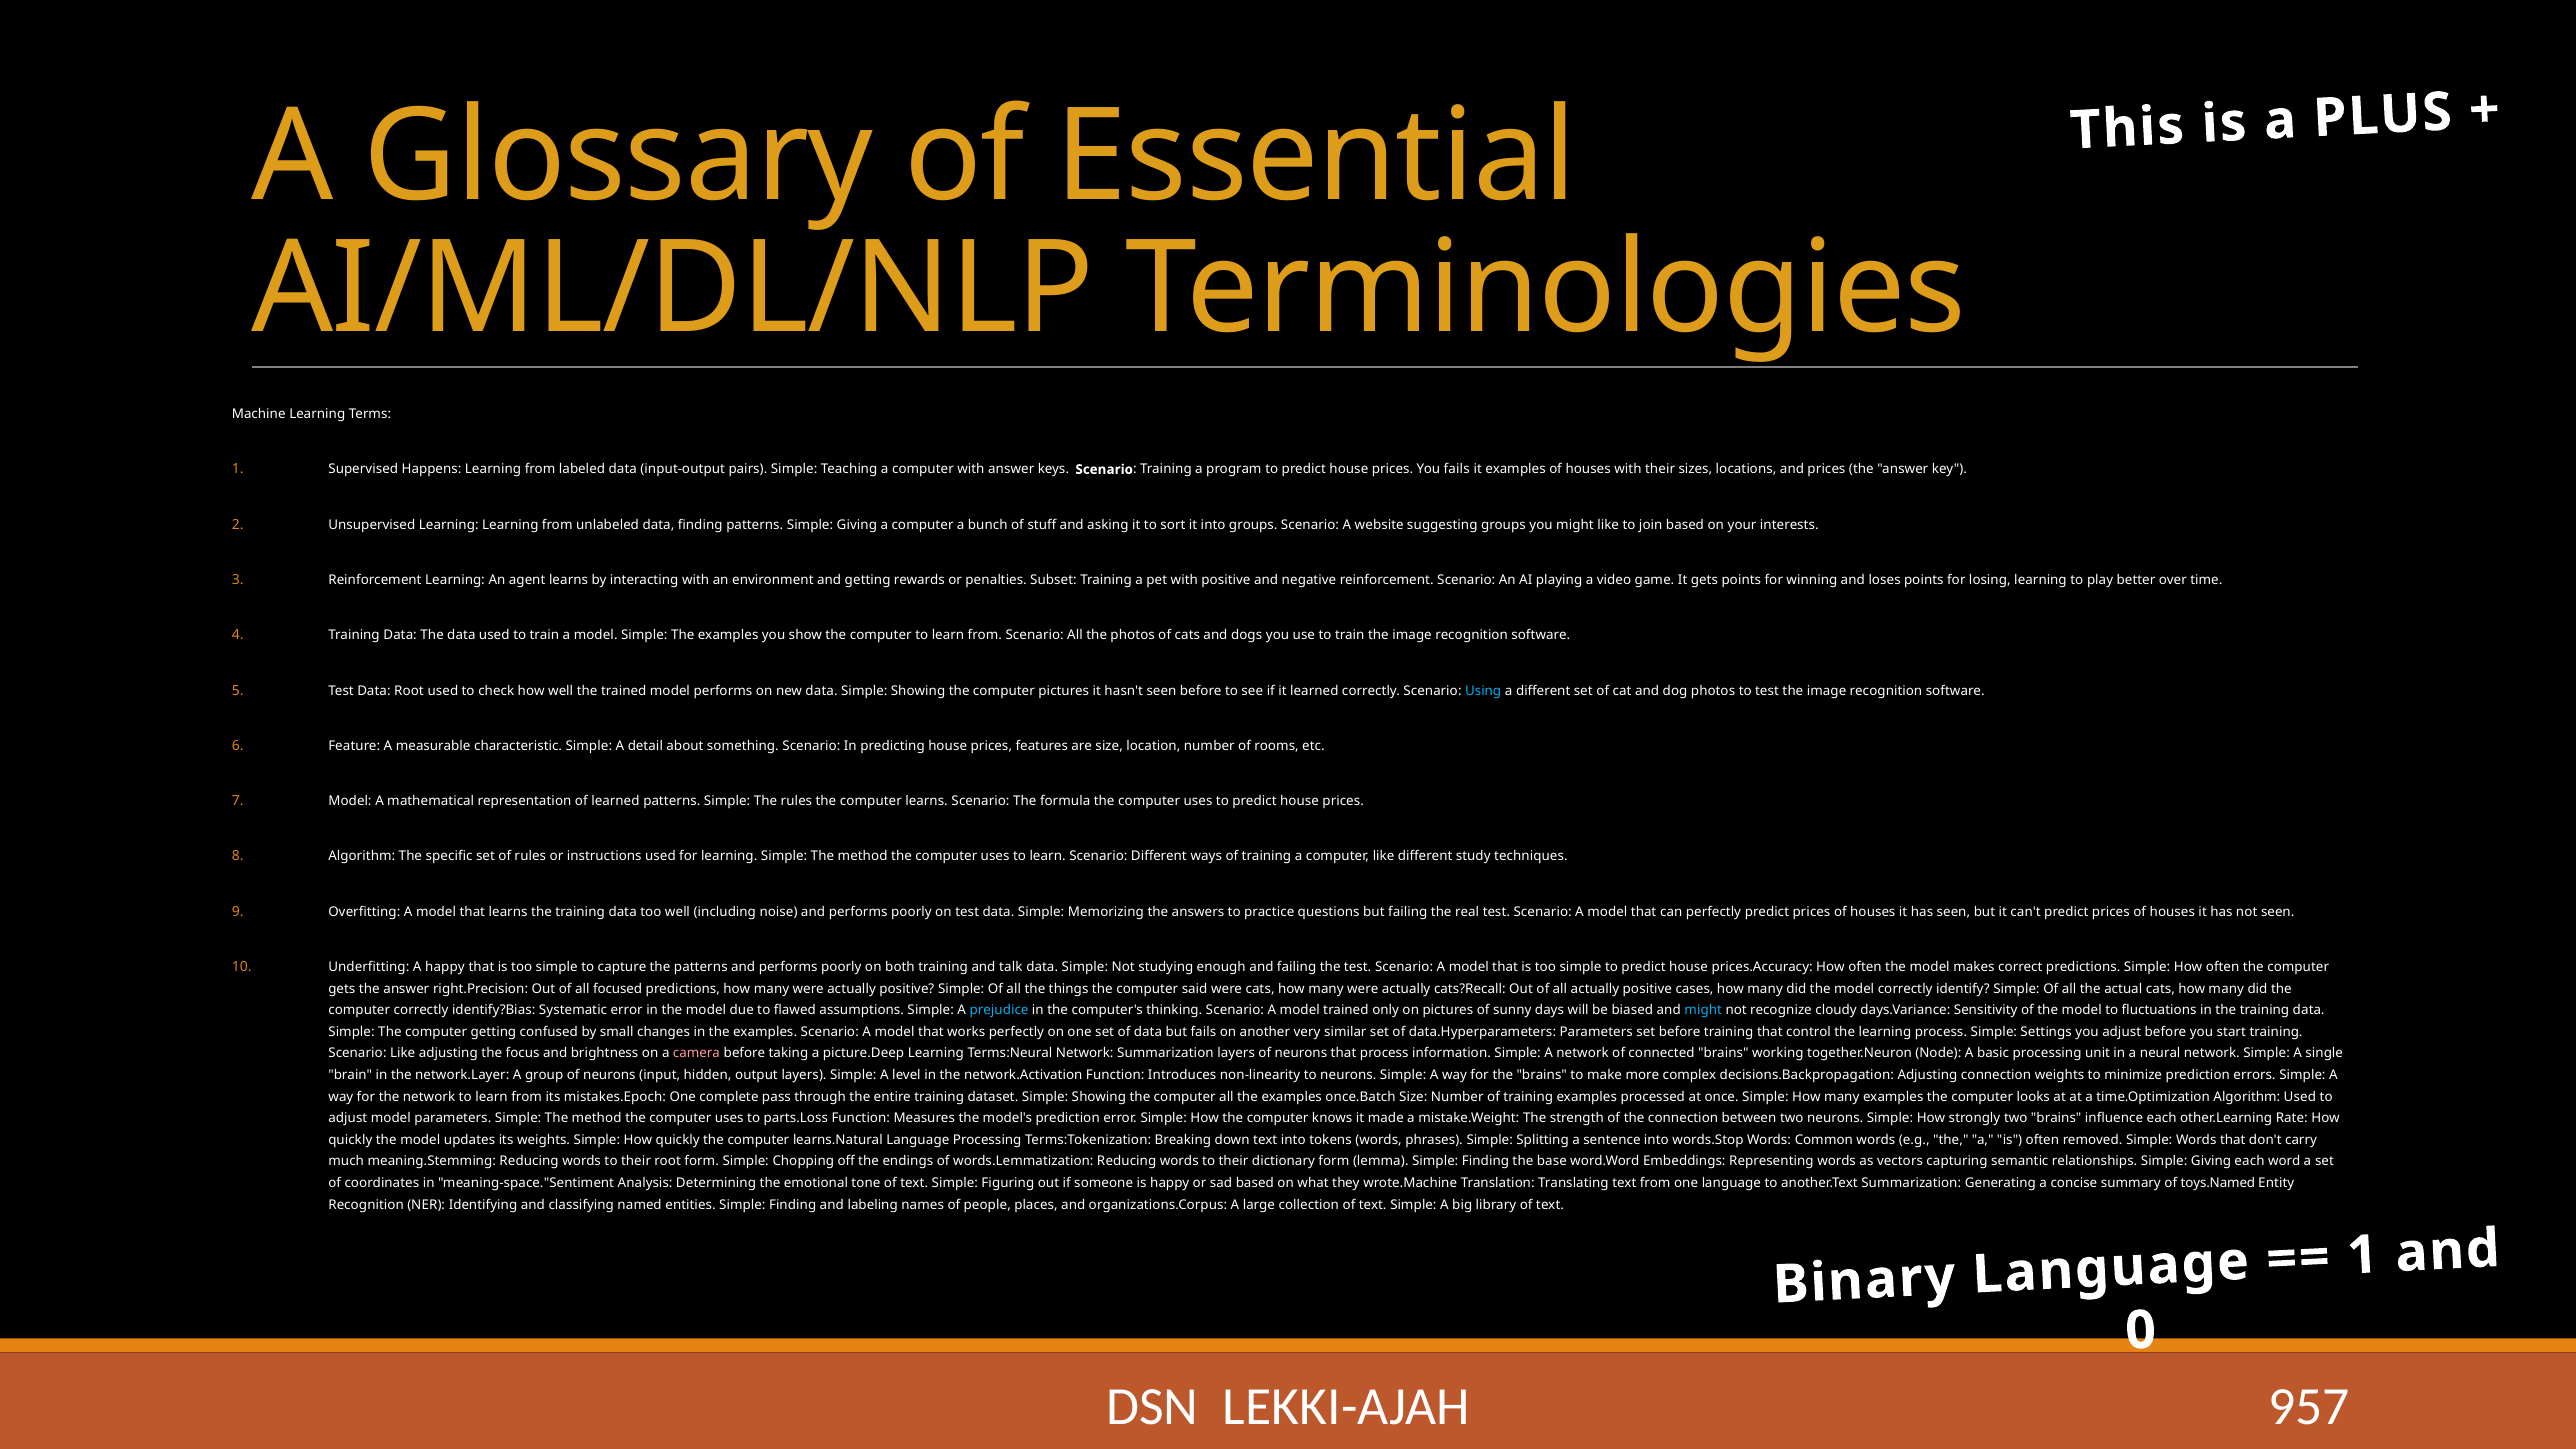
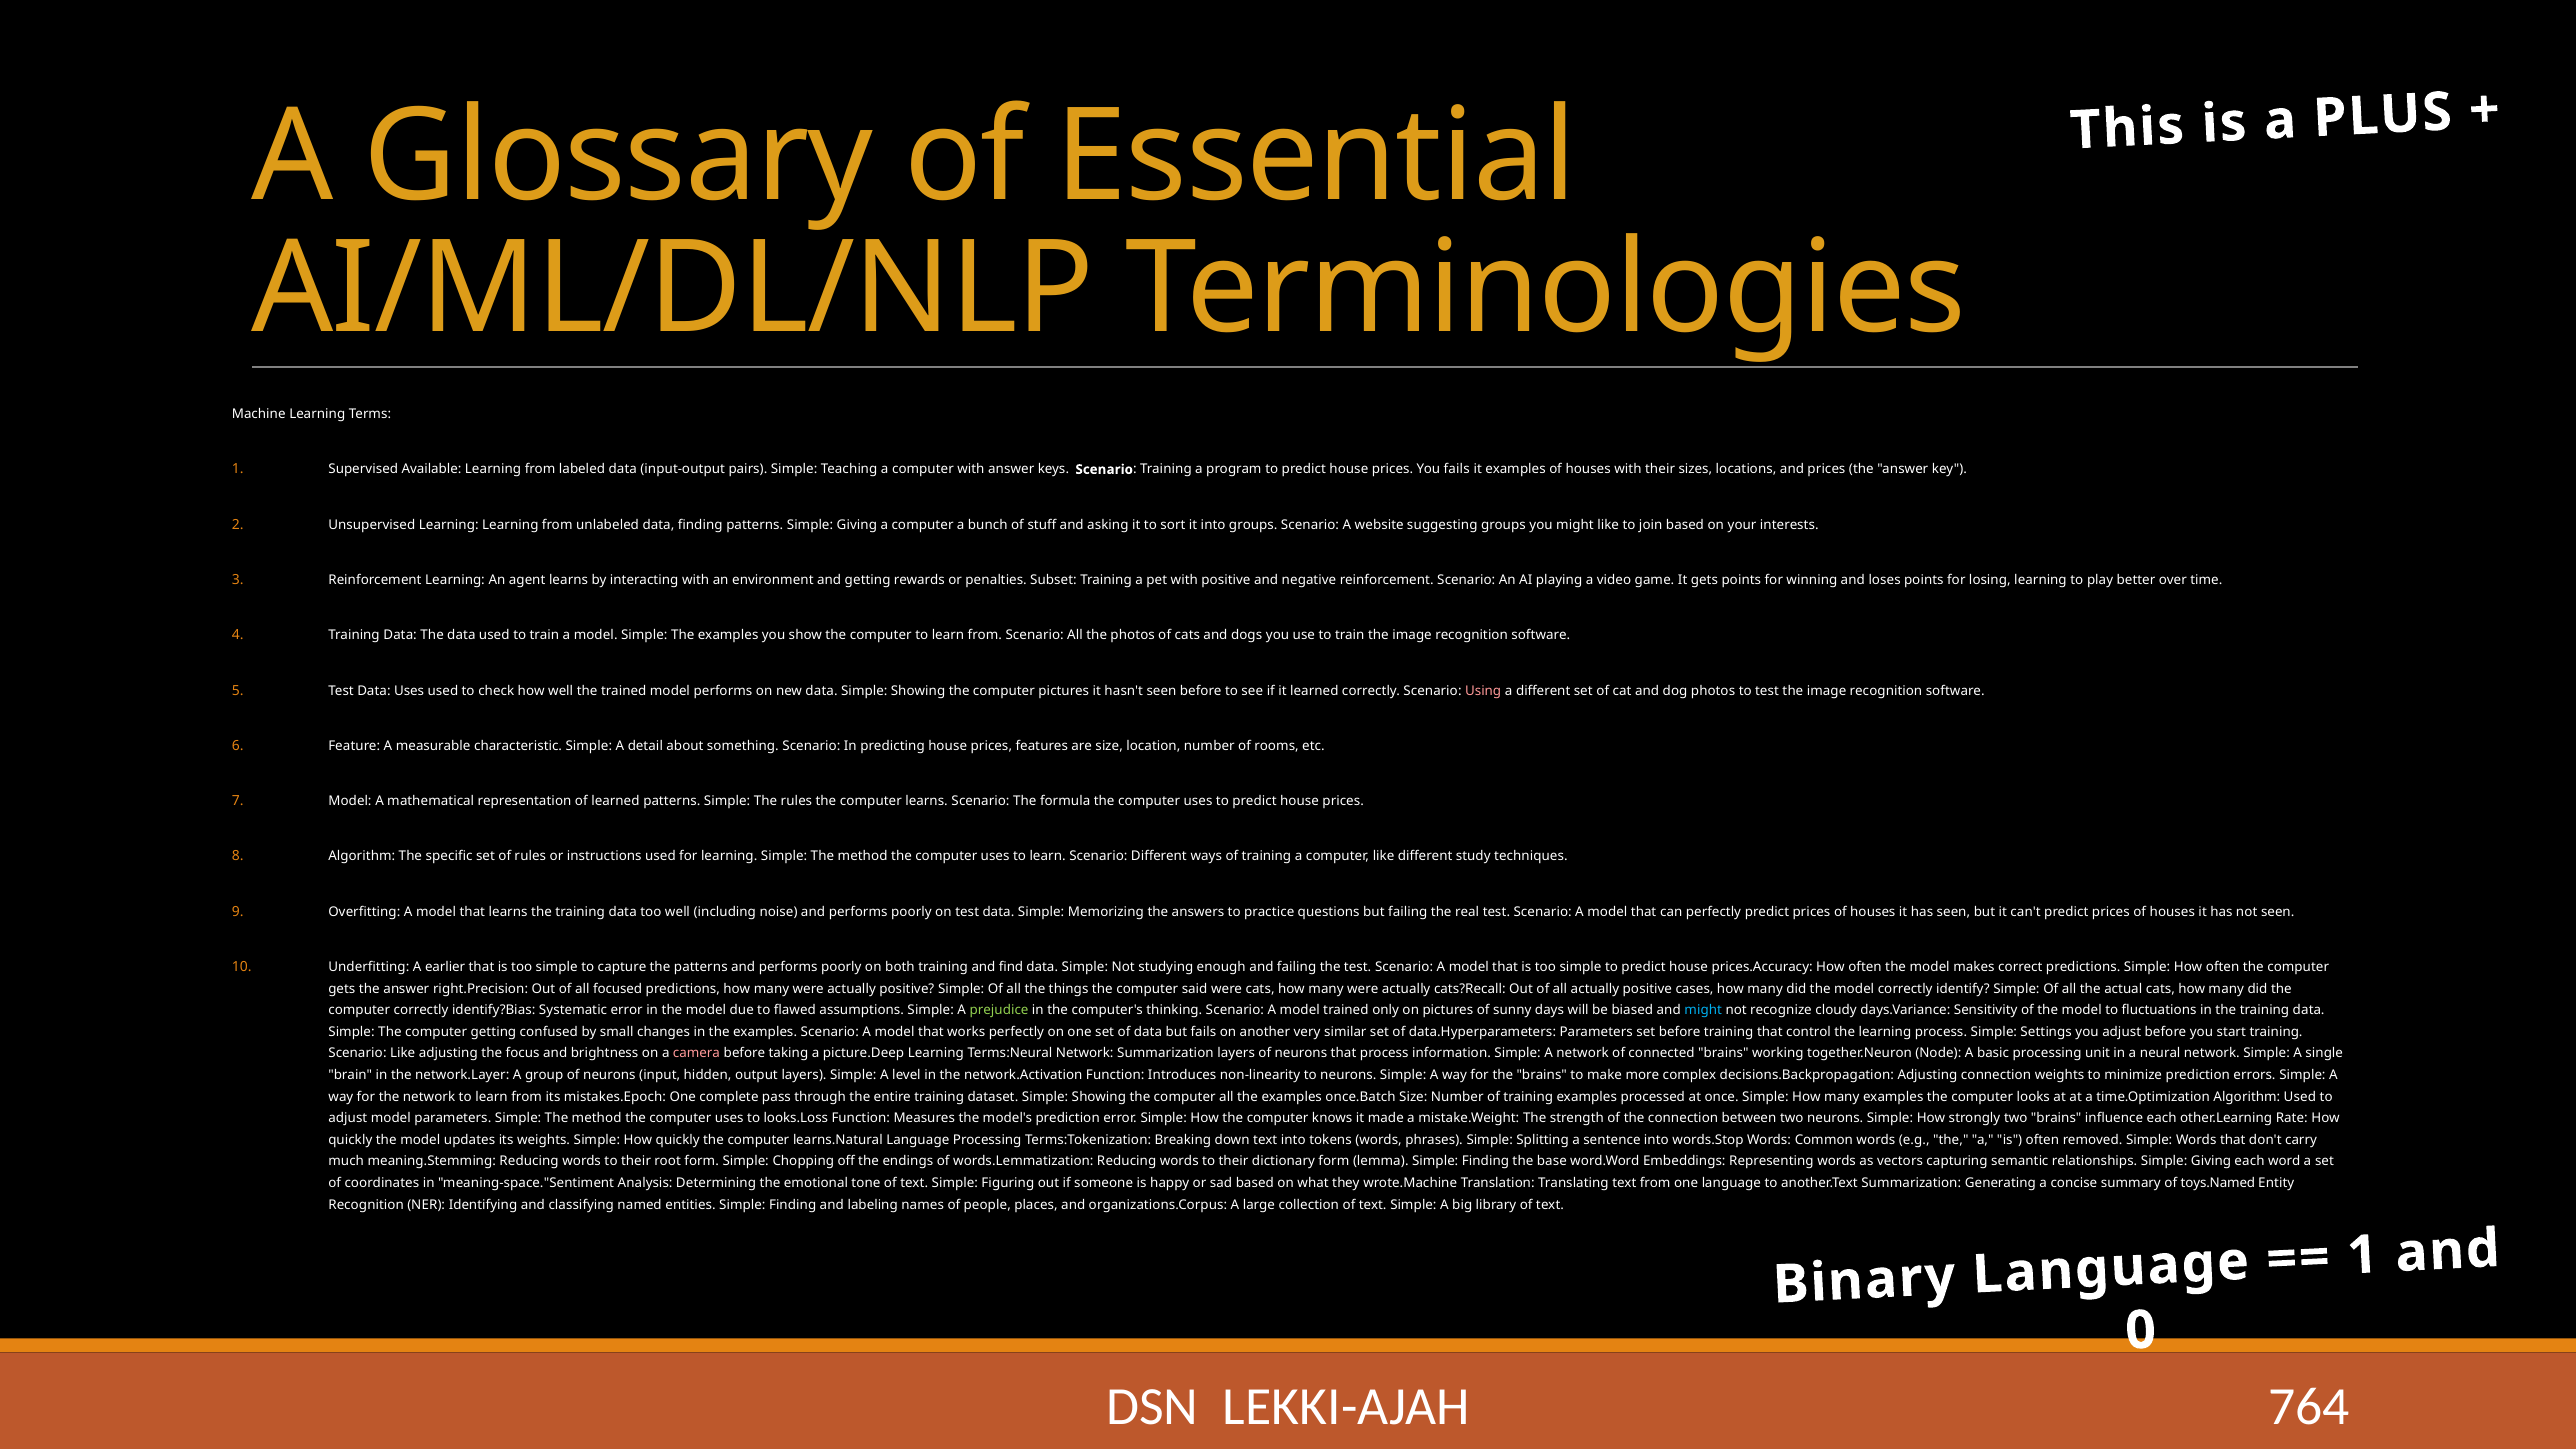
Happens: Happens -> Available
Data Root: Root -> Uses
Using colour: light blue -> pink
A happy: happy -> earlier
talk: talk -> find
prejudice colour: light blue -> light green
parts.Loss: parts.Loss -> looks.Loss
957: 957 -> 764
